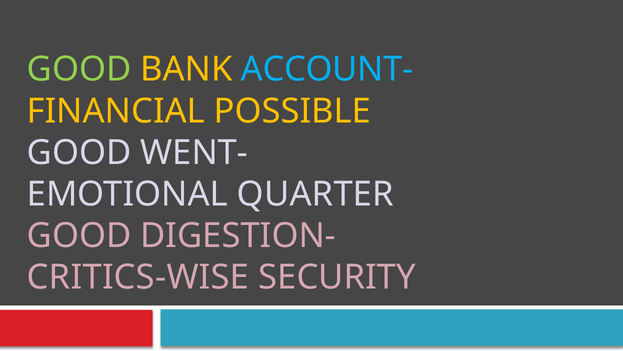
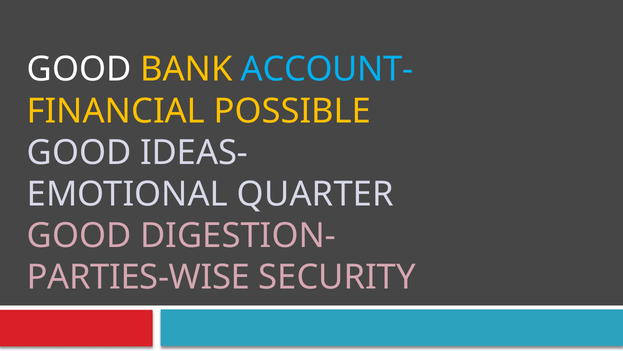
GOOD at (79, 69) colour: light green -> white
WENT-: WENT- -> IDEAS-
CRITICS-WISE: CRITICS-WISE -> PARTIES-WISE
